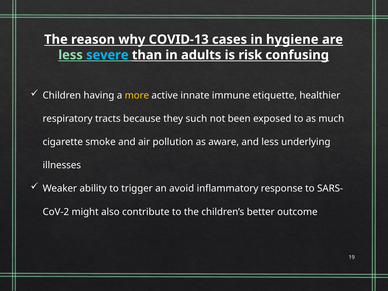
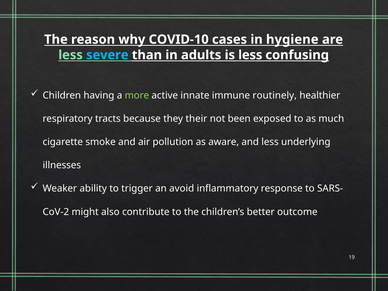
COVID-13: COVID-13 -> COVID-10
is risk: risk -> less
more colour: yellow -> light green
etiquette: etiquette -> routinely
such: such -> their
